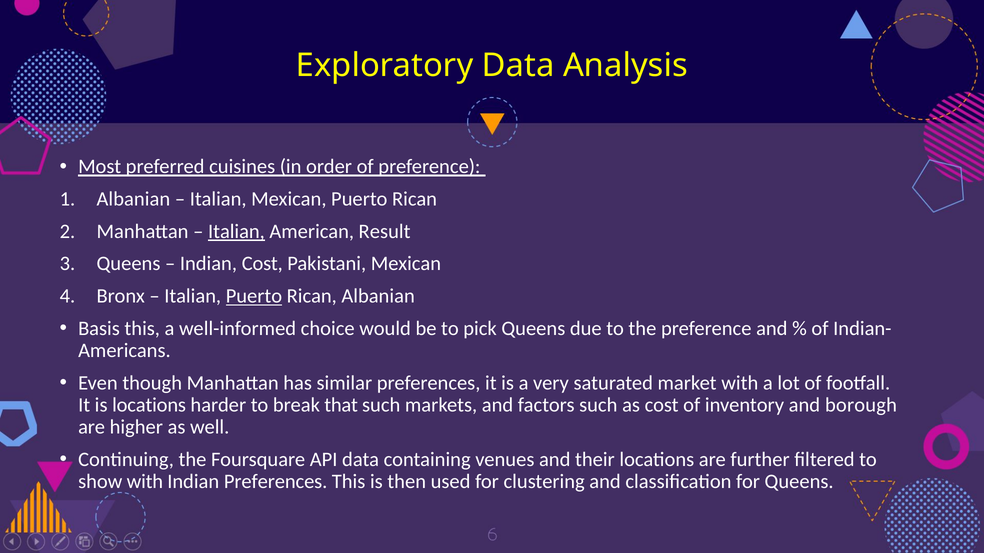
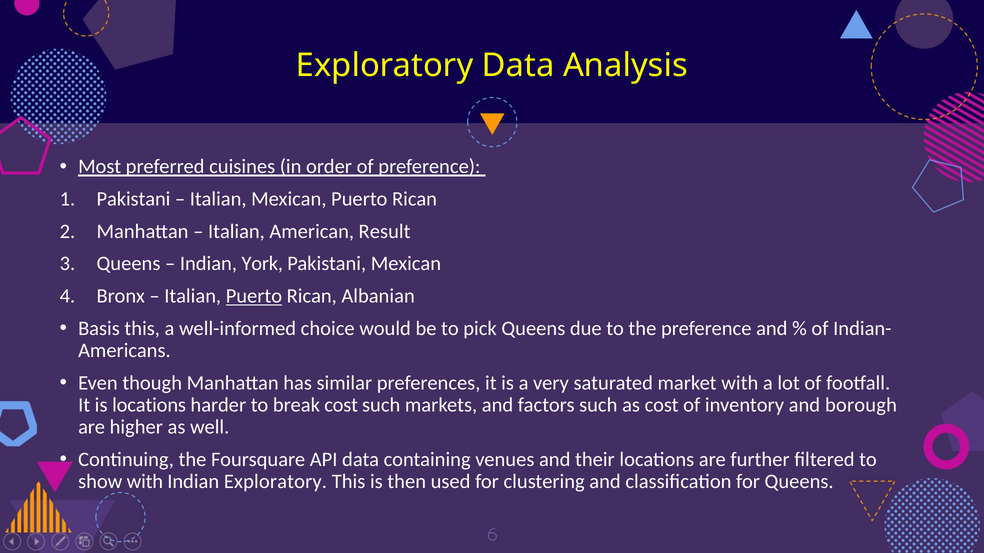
Albanian at (133, 199): Albanian -> Pakistani
Italian at (236, 232) underline: present -> none
Indian Cost: Cost -> York
break that: that -> cost
Indian Preferences: Preferences -> Exploratory
